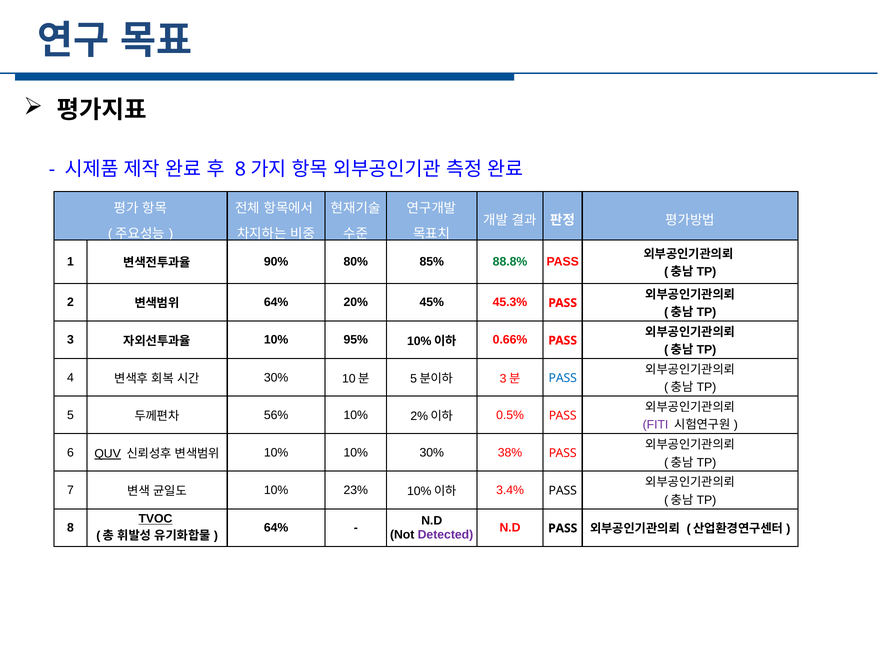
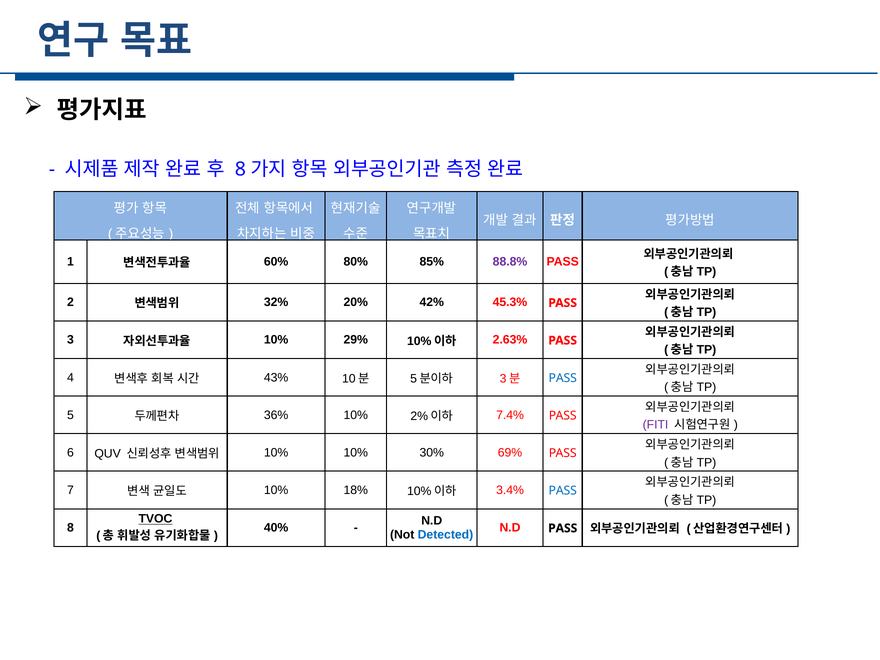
90%: 90% -> 60%
88.8% colour: green -> purple
64% at (276, 302): 64% -> 32%
45%: 45% -> 42%
95%: 95% -> 29%
0.66%: 0.66% -> 2.63%
30% at (276, 377): 30% -> 43%
56%: 56% -> 36%
0.5%: 0.5% -> 7.4%
QUV underline: present -> none
38%: 38% -> 69%
23%: 23% -> 18%
PASS at (563, 491) colour: black -> blue
64% at (276, 528): 64% -> 40%
Detected colour: purple -> blue
